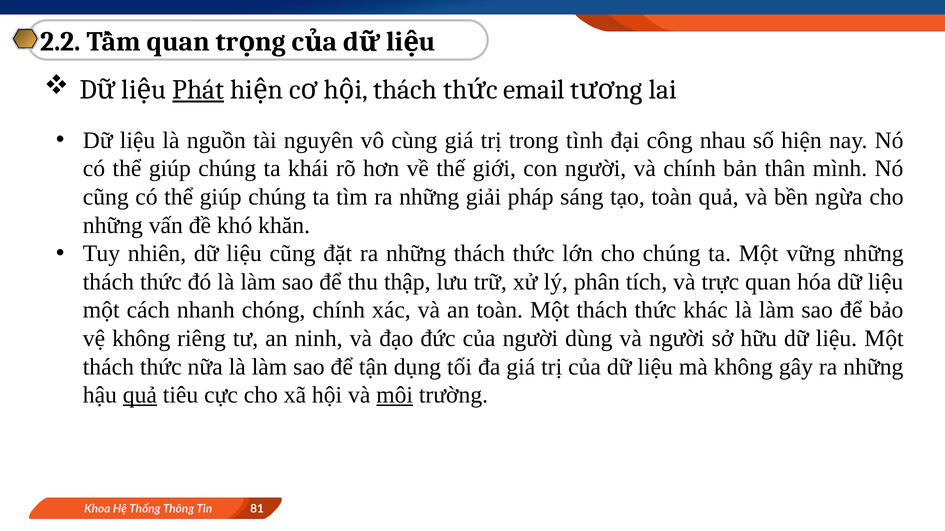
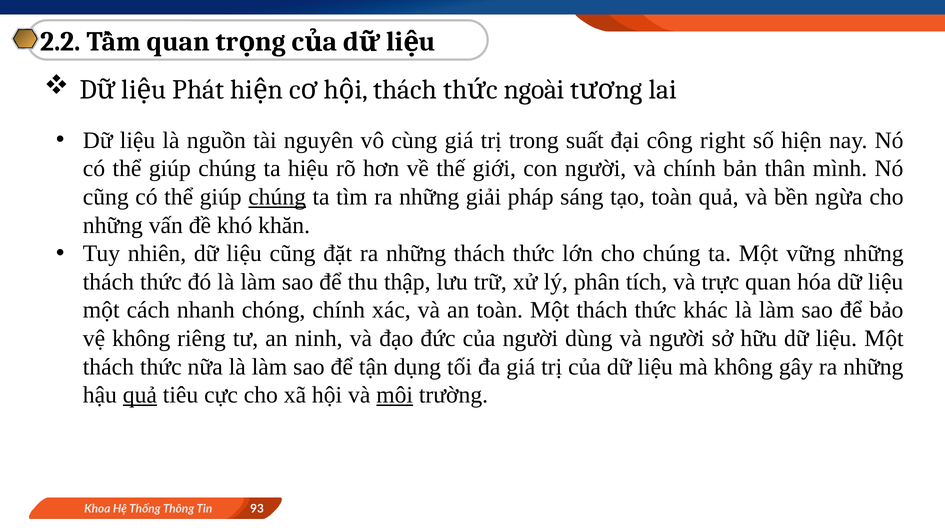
Phát underline: present -> none
email: email -> ngoài
tình: tình -> suất
nhau: nhau -> right
khái: khái -> hiệu
chúng at (277, 197) underline: none -> present
81: 81 -> 93
